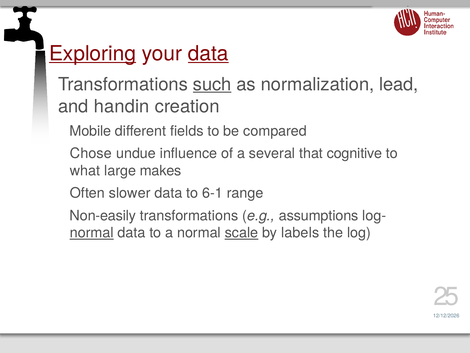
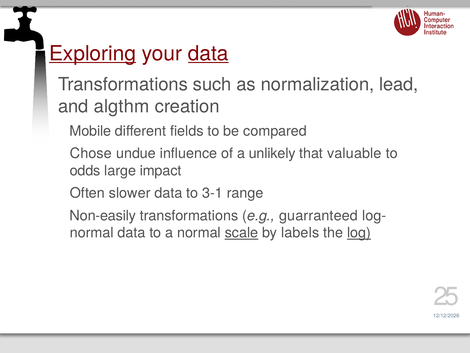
such underline: present -> none
handin: handin -> algthm
several: several -> unlikely
cognitive: cognitive -> valuable
what: what -> odds
makes: makes -> impact
6-1: 6-1 -> 3-1
assumptions: assumptions -> guarranteed
normal at (92, 233) underline: present -> none
log underline: none -> present
